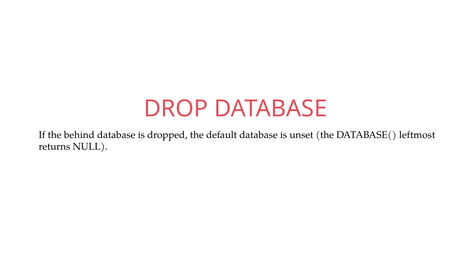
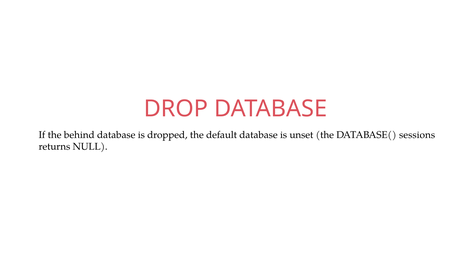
leftmost: leftmost -> sessions
